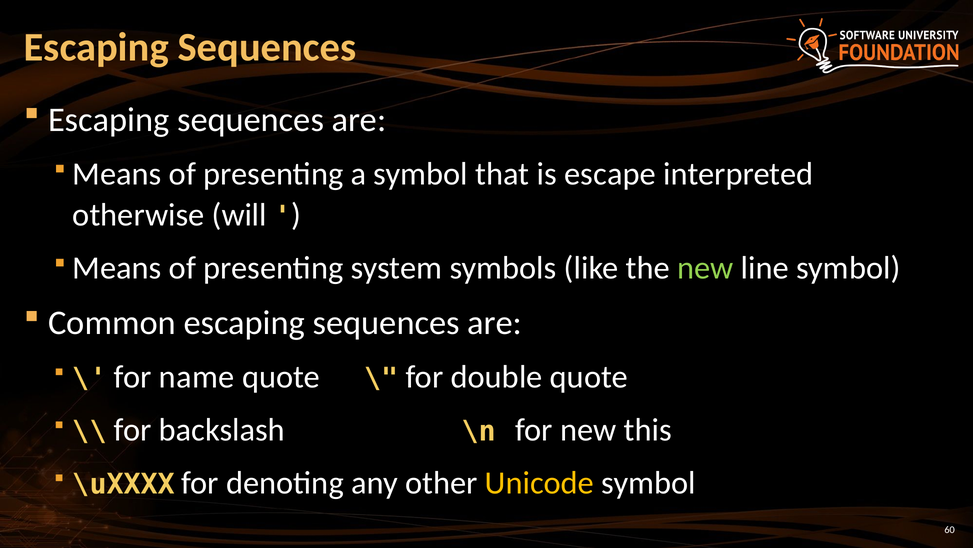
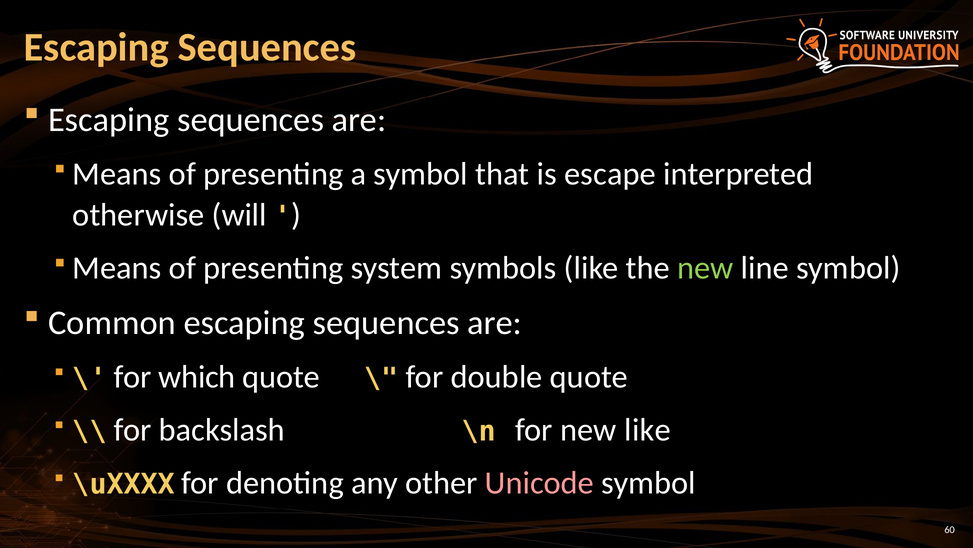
name: name -> which
new this: this -> like
Unicode colour: yellow -> pink
